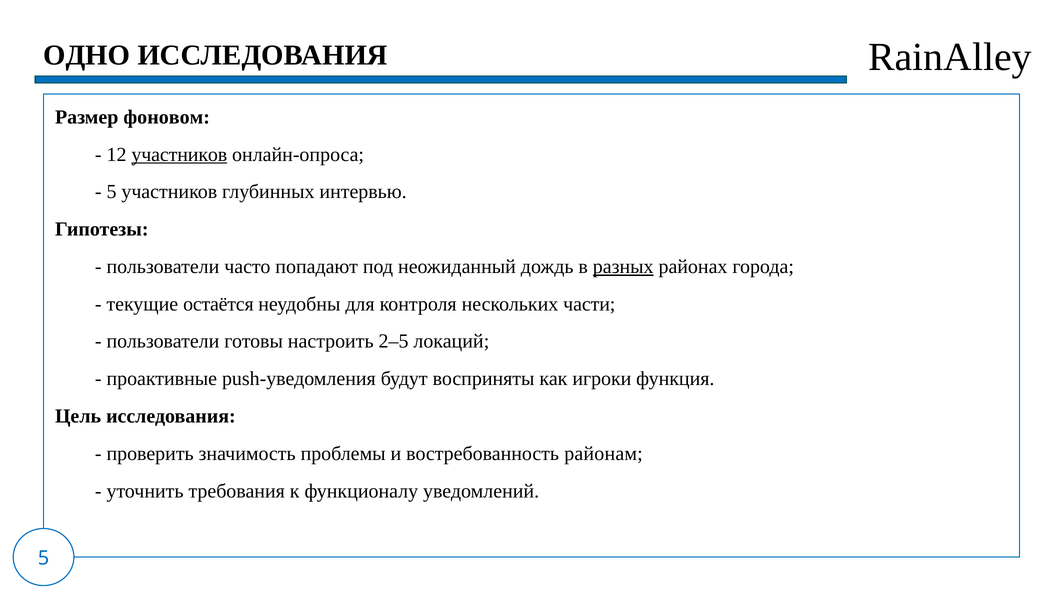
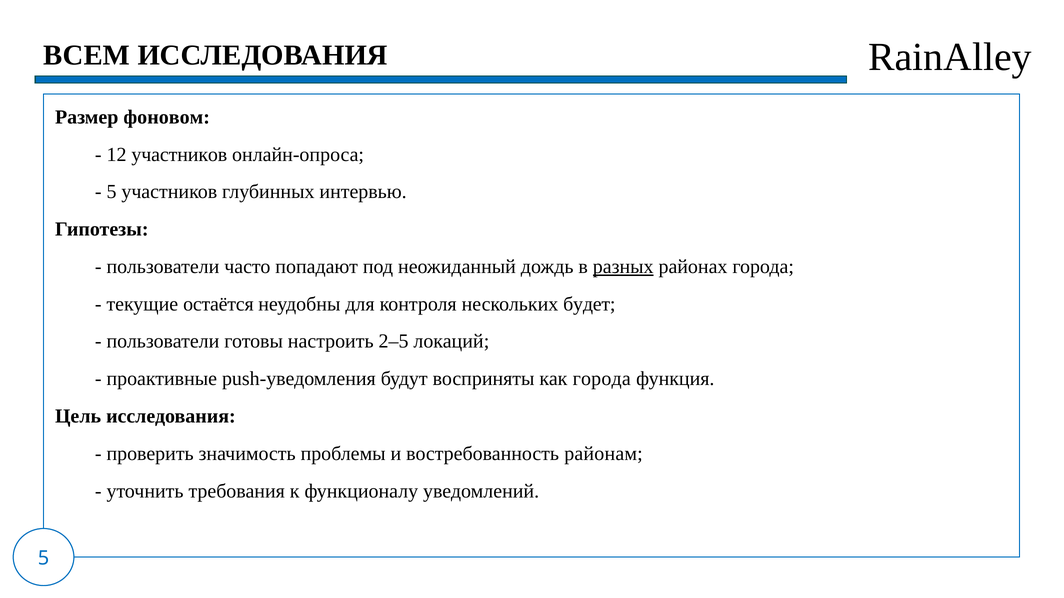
ОДНО: ОДНО -> ВСЕМ
участников at (179, 155) underline: present -> none
части: части -> будет
как игроки: игроки -> города
